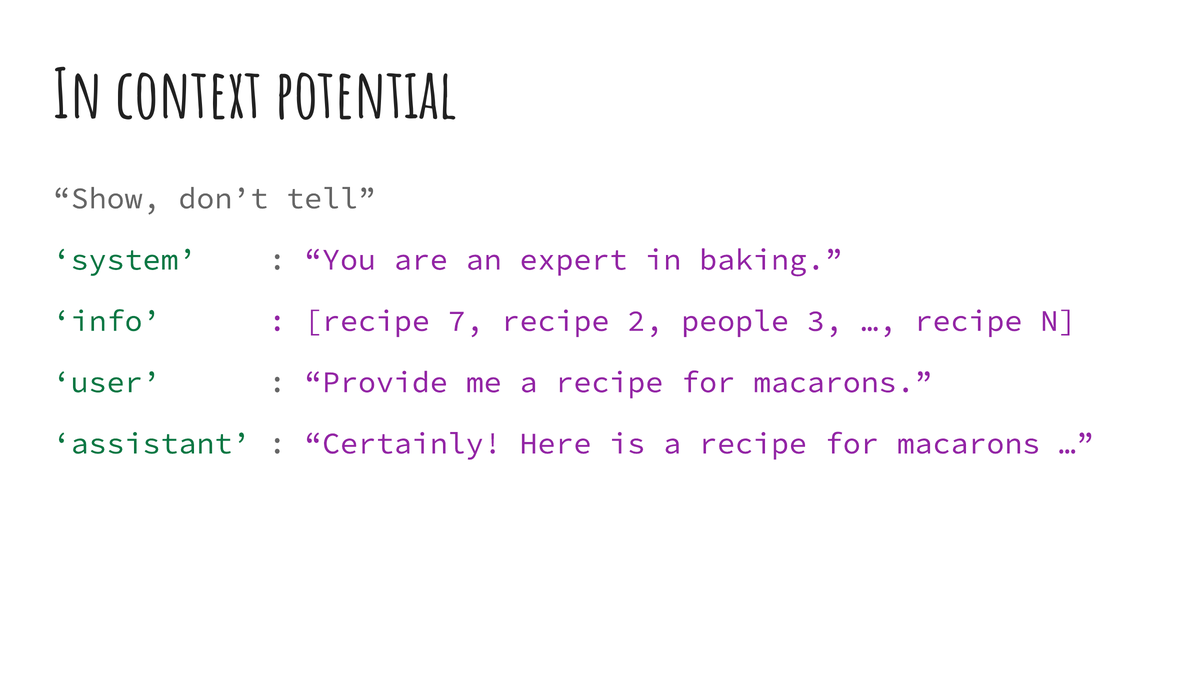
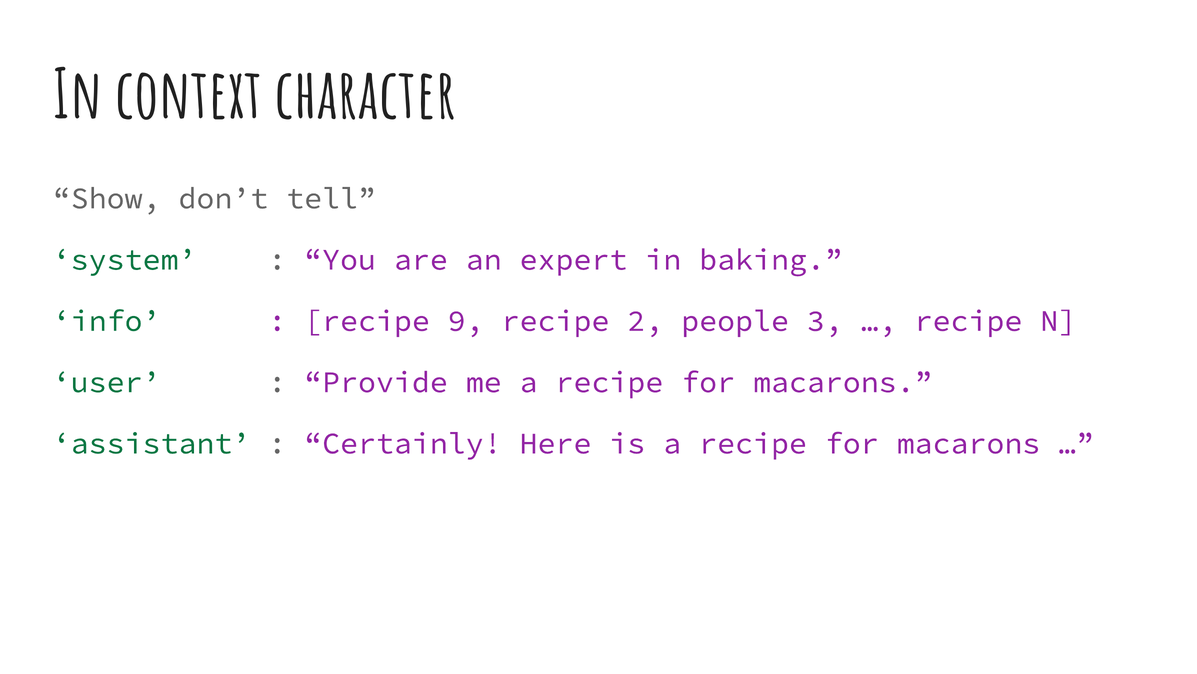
potential: potential -> character
7: 7 -> 9
